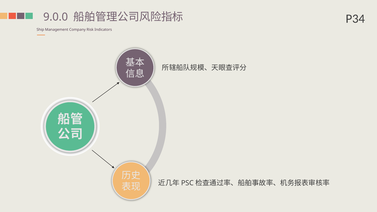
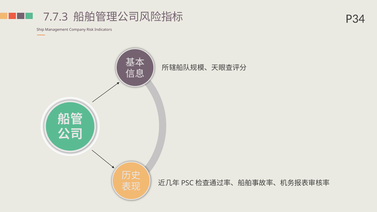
9.0.0: 9.0.0 -> 7.7.3
